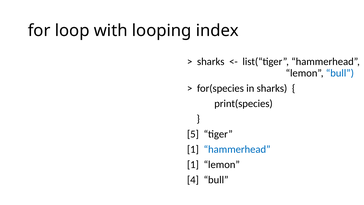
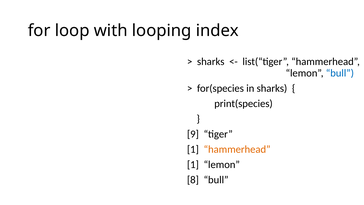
5: 5 -> 9
hammerhead at (237, 149) colour: blue -> orange
4: 4 -> 8
